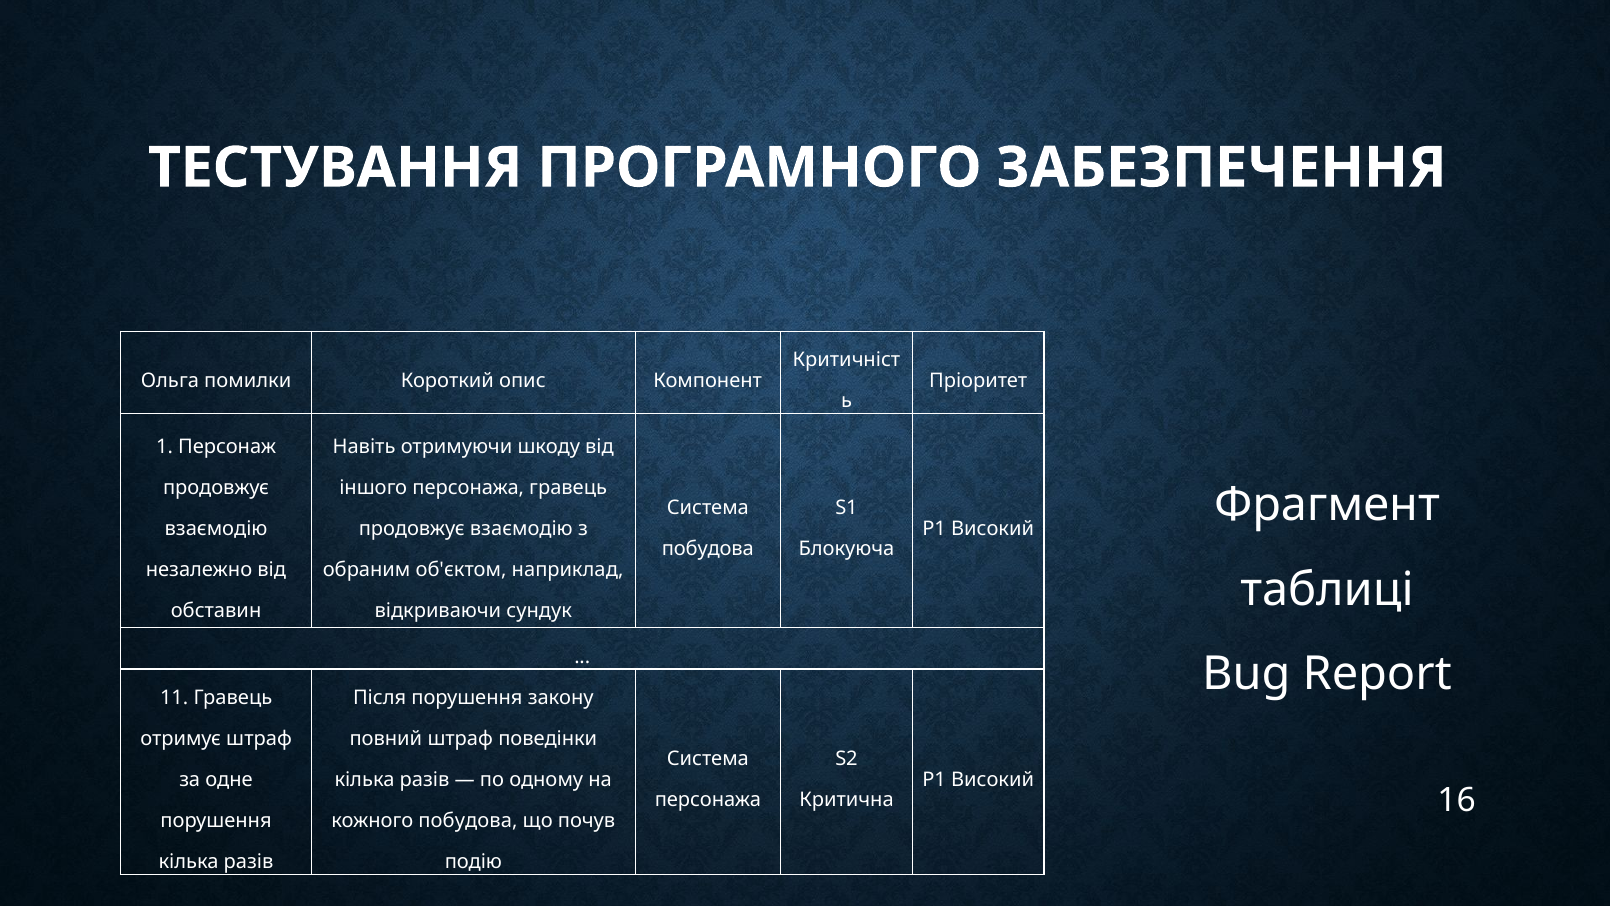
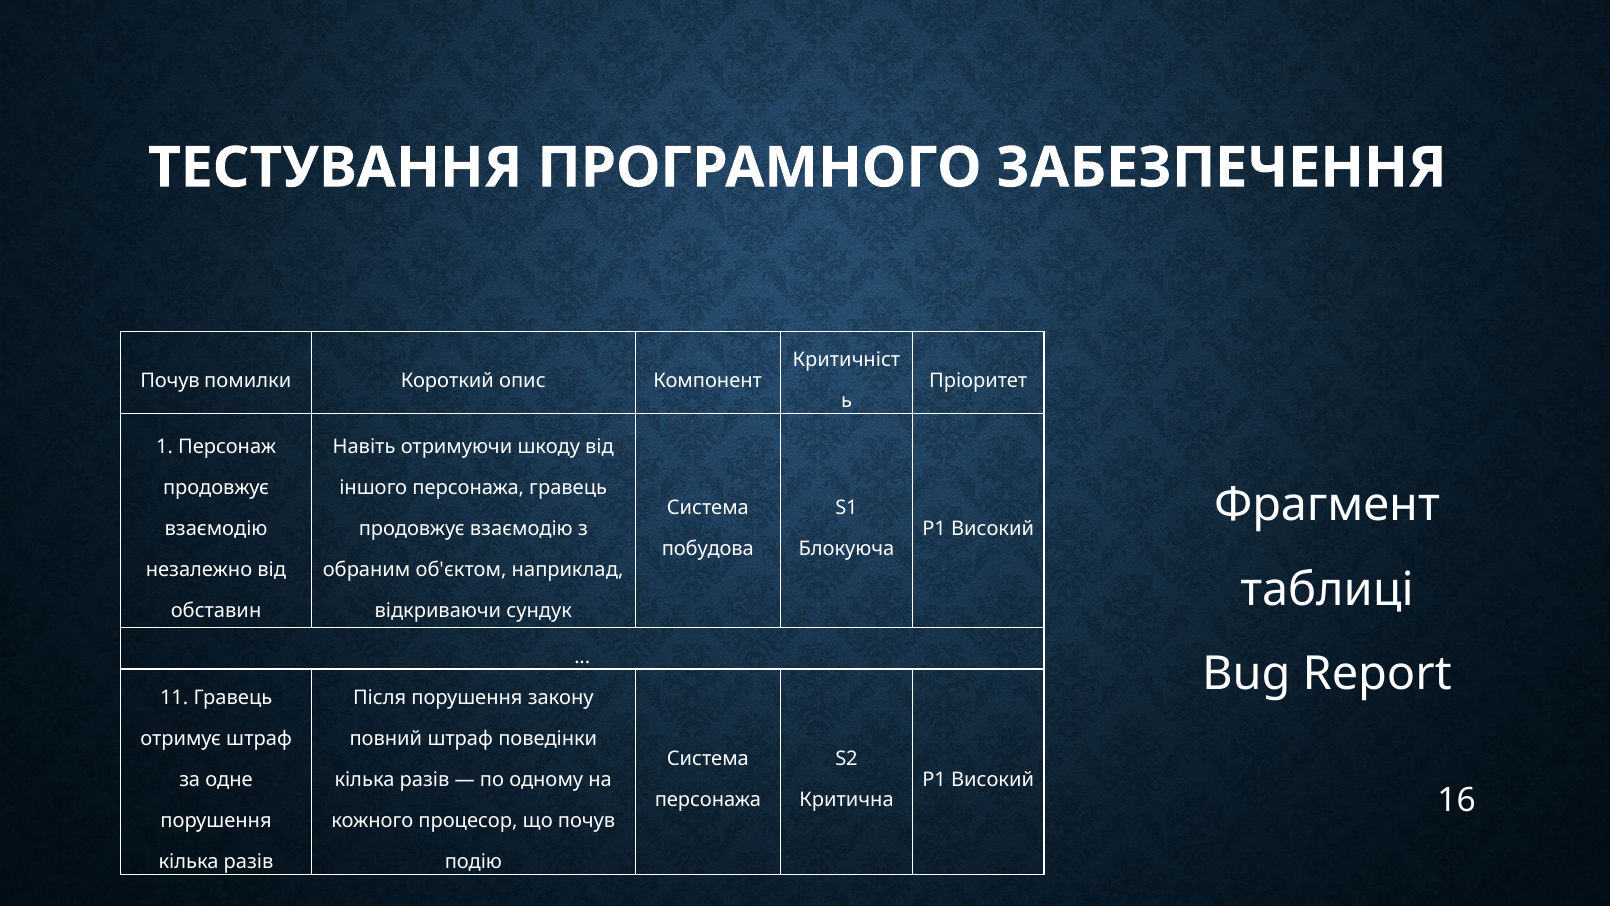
Ольга at (170, 380): Ольга -> Почув
кожного побудова: побудова -> процесор
